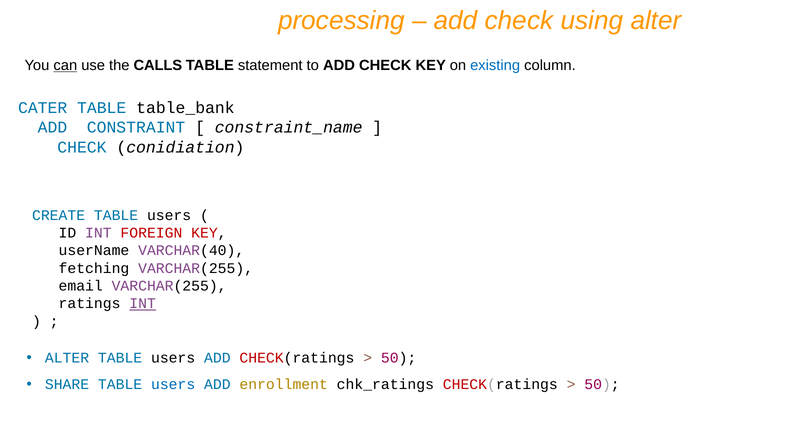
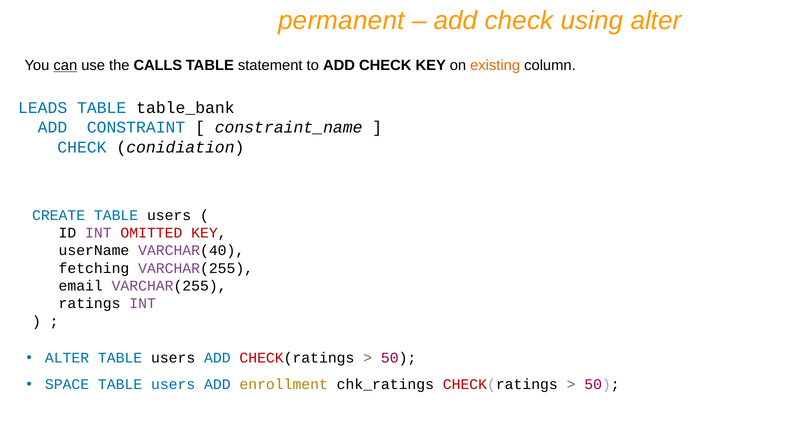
processing: processing -> permanent
existing colour: blue -> orange
CATER: CATER -> LEADS
FOREIGN: FOREIGN -> OMITTED
INT at (143, 304) underline: present -> none
SHARE: SHARE -> SPACE
